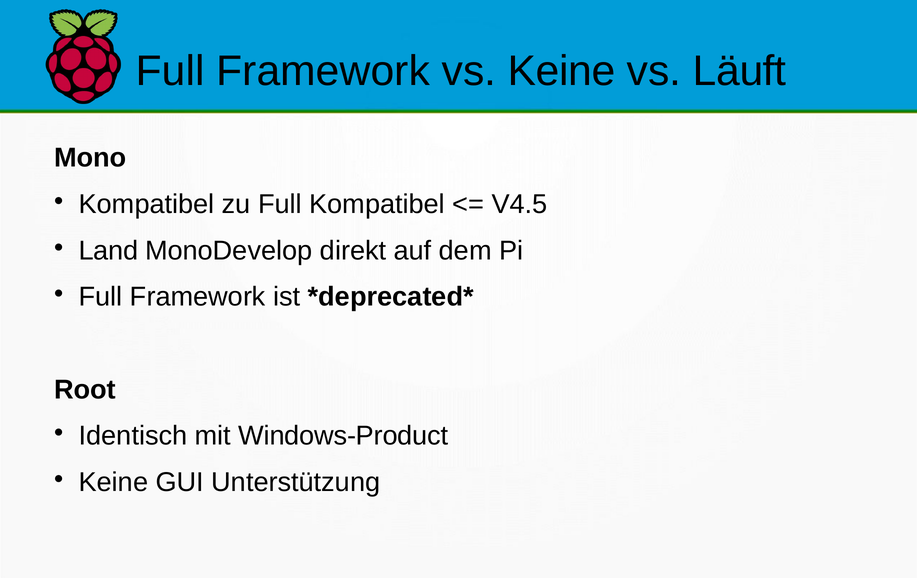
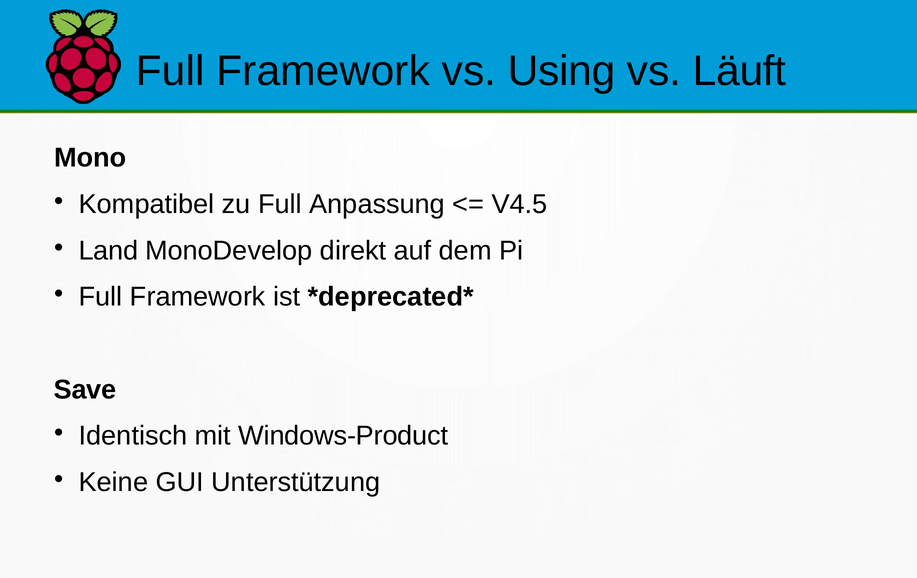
vs Keine: Keine -> Using
Full Kompatibel: Kompatibel -> Anpassung
Root: Root -> Save
